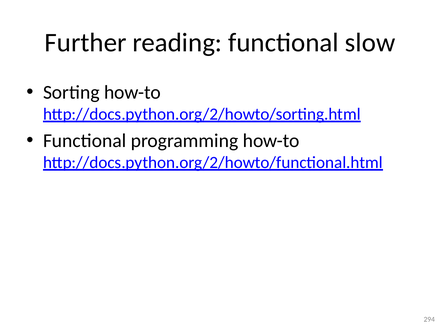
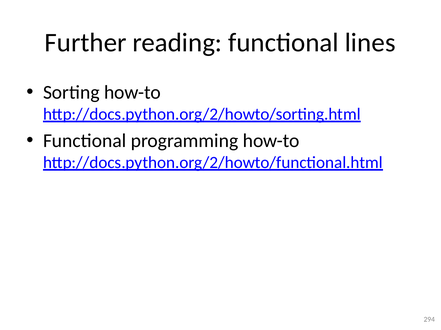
slow: slow -> lines
